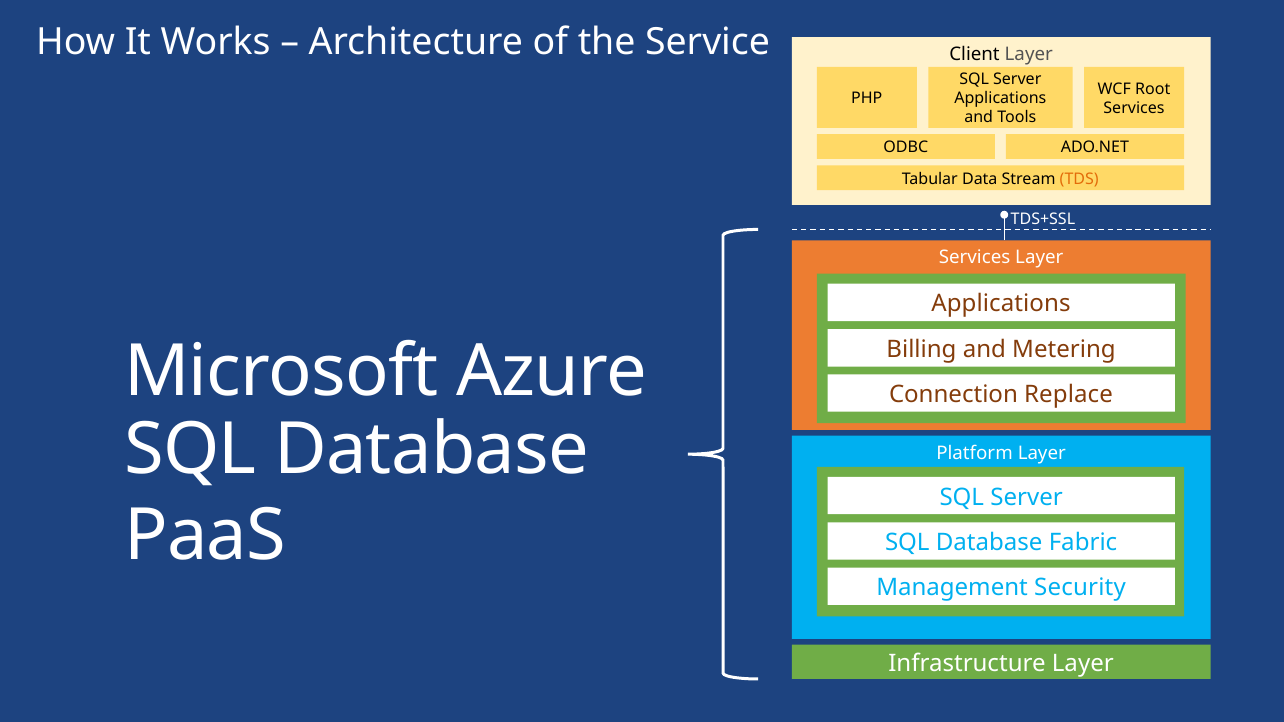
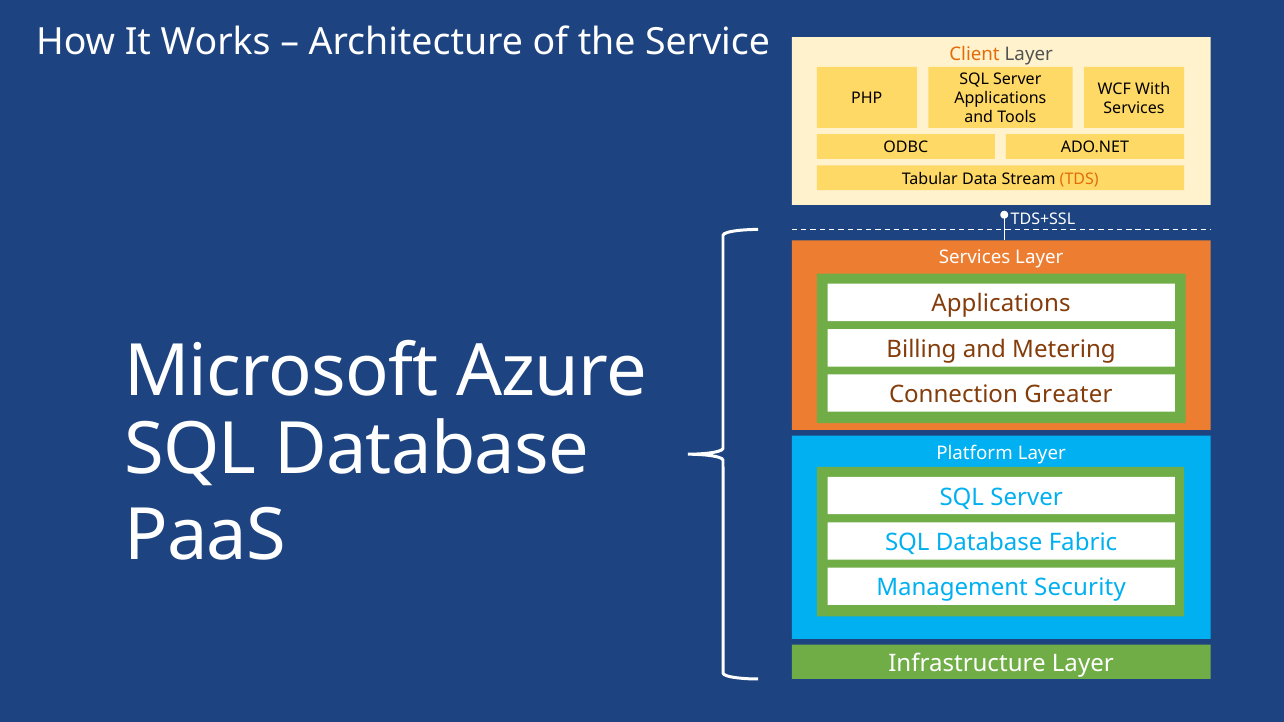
Client colour: black -> orange
Root: Root -> With
Replace: Replace -> Greater
